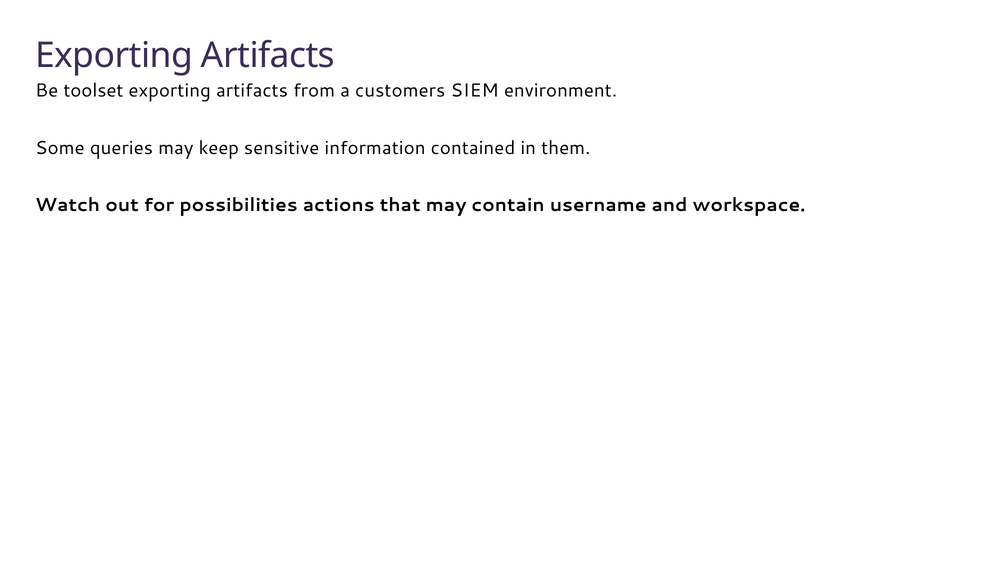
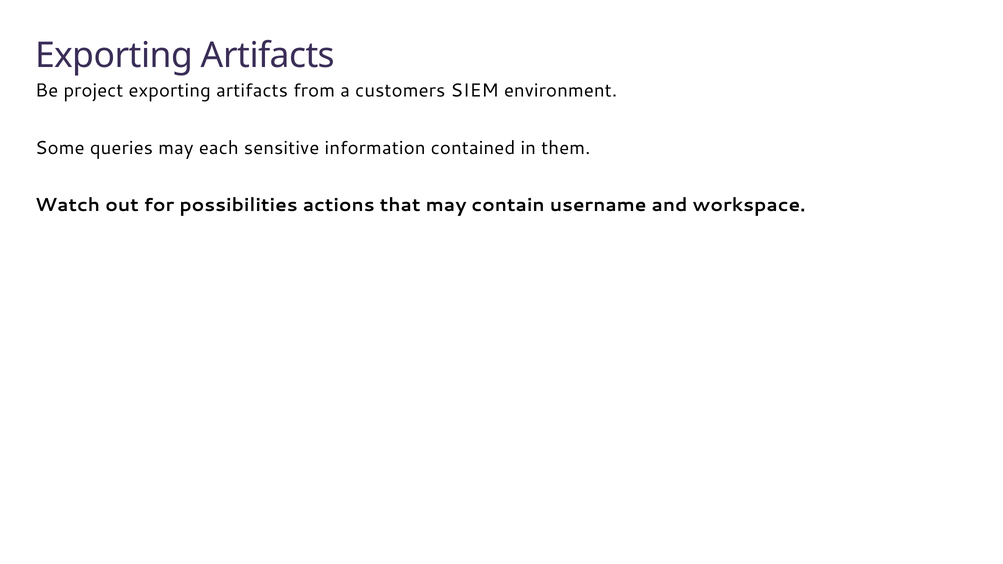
toolset: toolset -> project
keep: keep -> each
